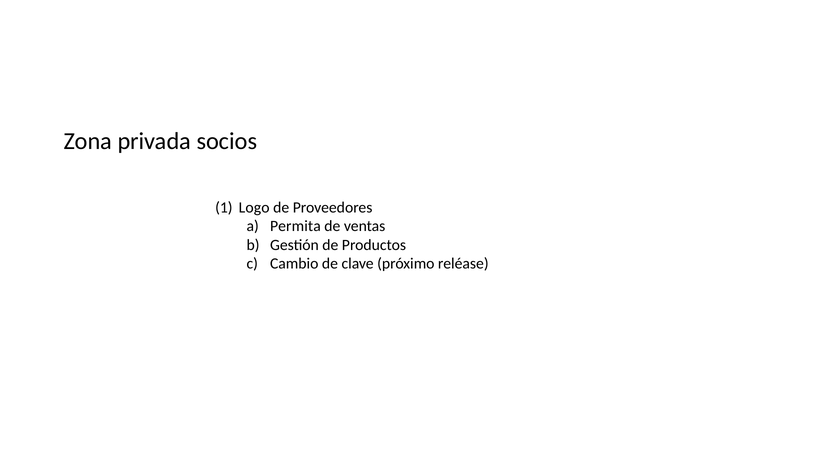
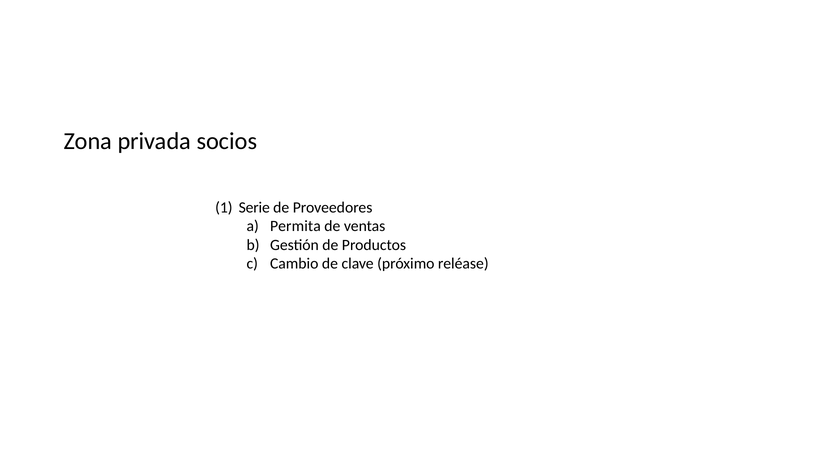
Logo: Logo -> Serie
